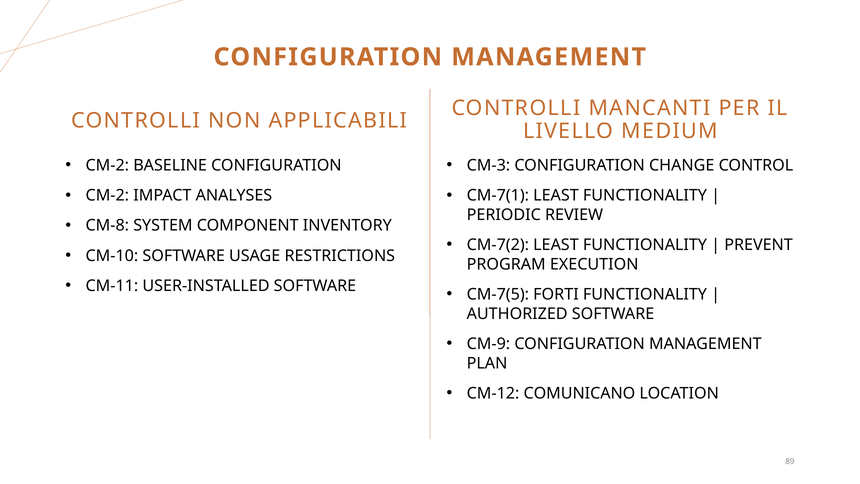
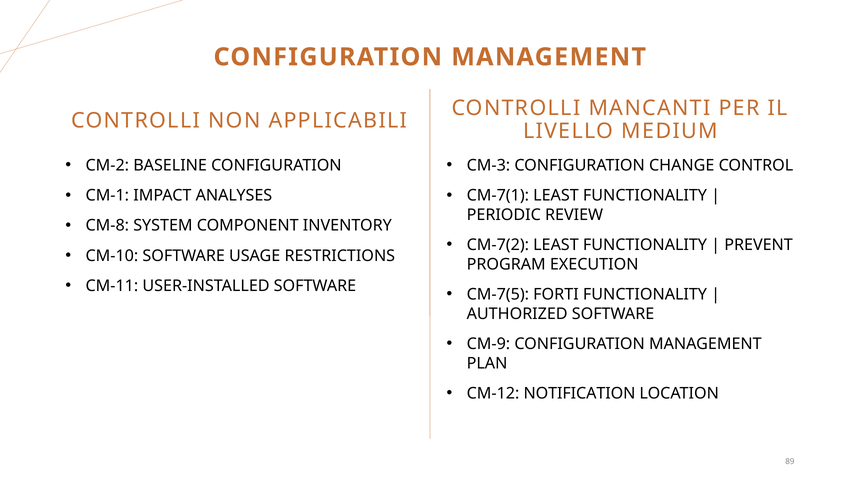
CM-2 at (107, 195): CM-2 -> CM-1
COMUNICANO: COMUNICANO -> NOTIFICATION
